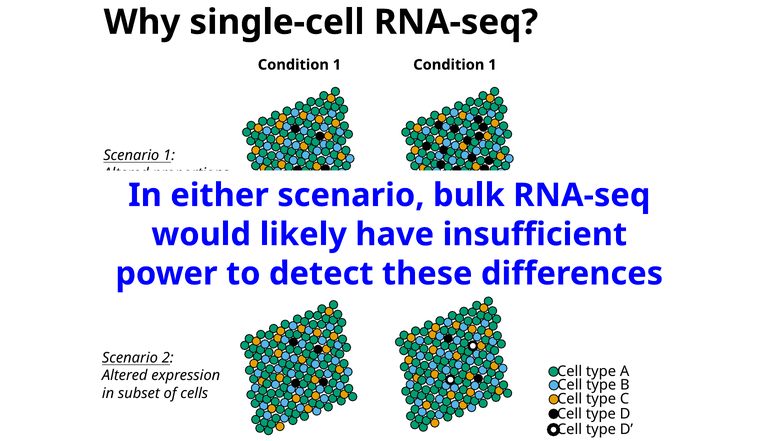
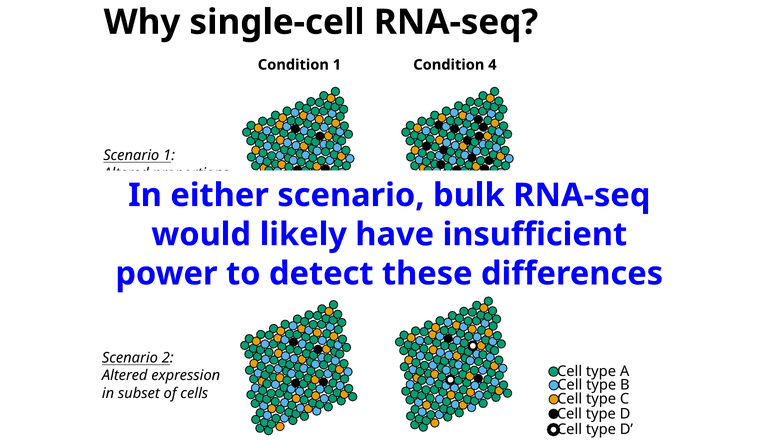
1 at (492, 65): 1 -> 4
